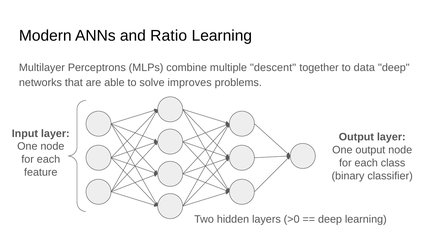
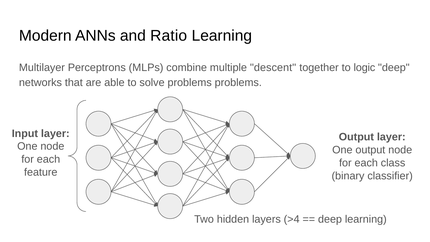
data: data -> logic
solve improves: improves -> problems
>0: >0 -> >4
